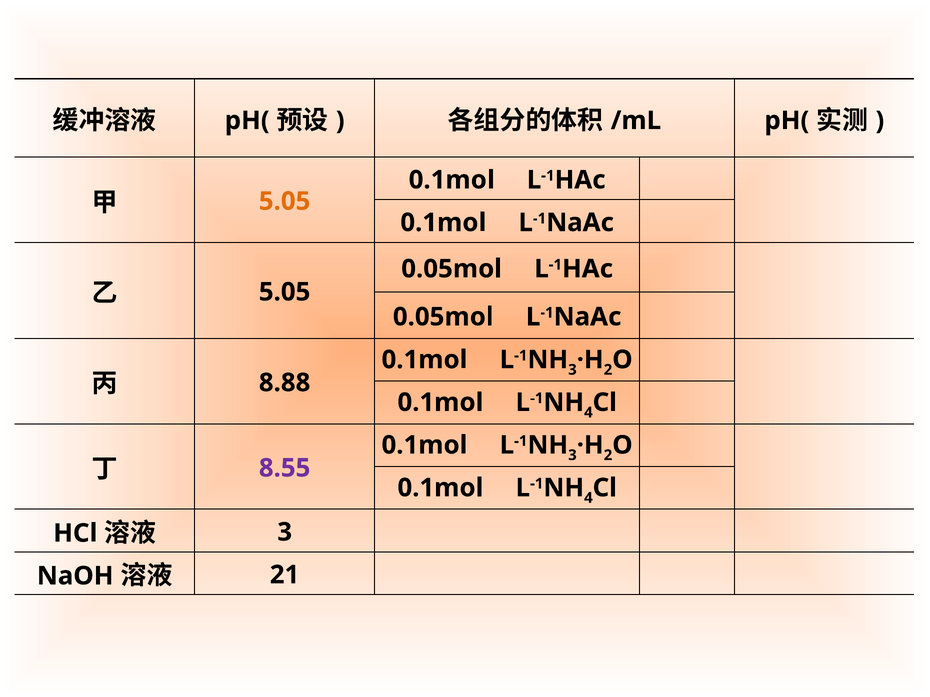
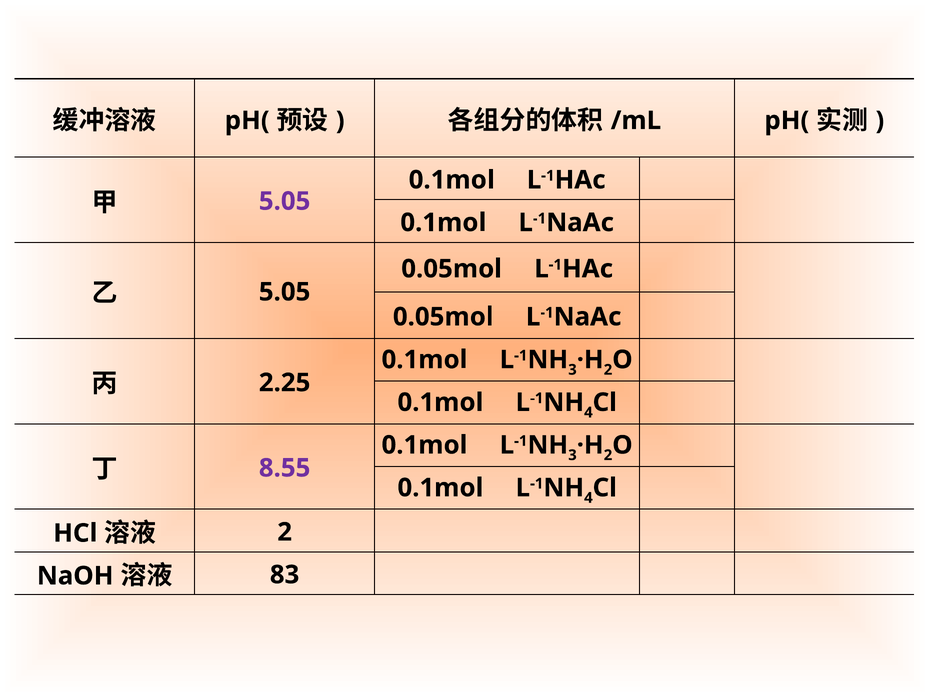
5.05 at (285, 201) colour: orange -> purple
8.88: 8.88 -> 2.25
3 at (285, 532): 3 -> 2
21: 21 -> 83
